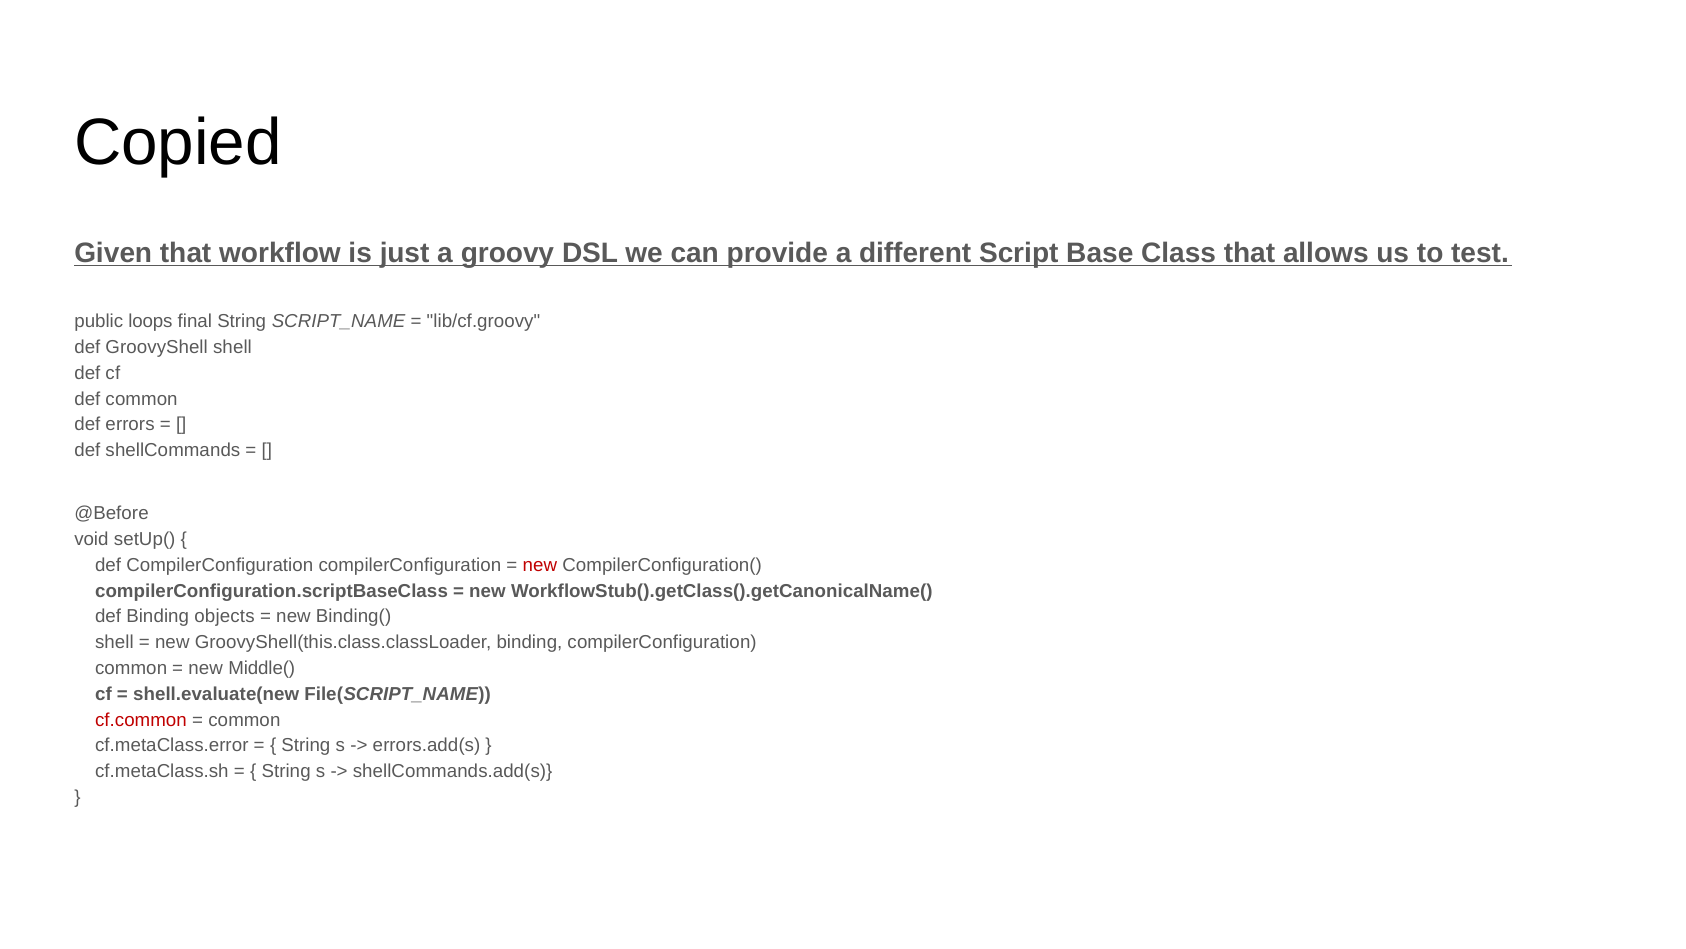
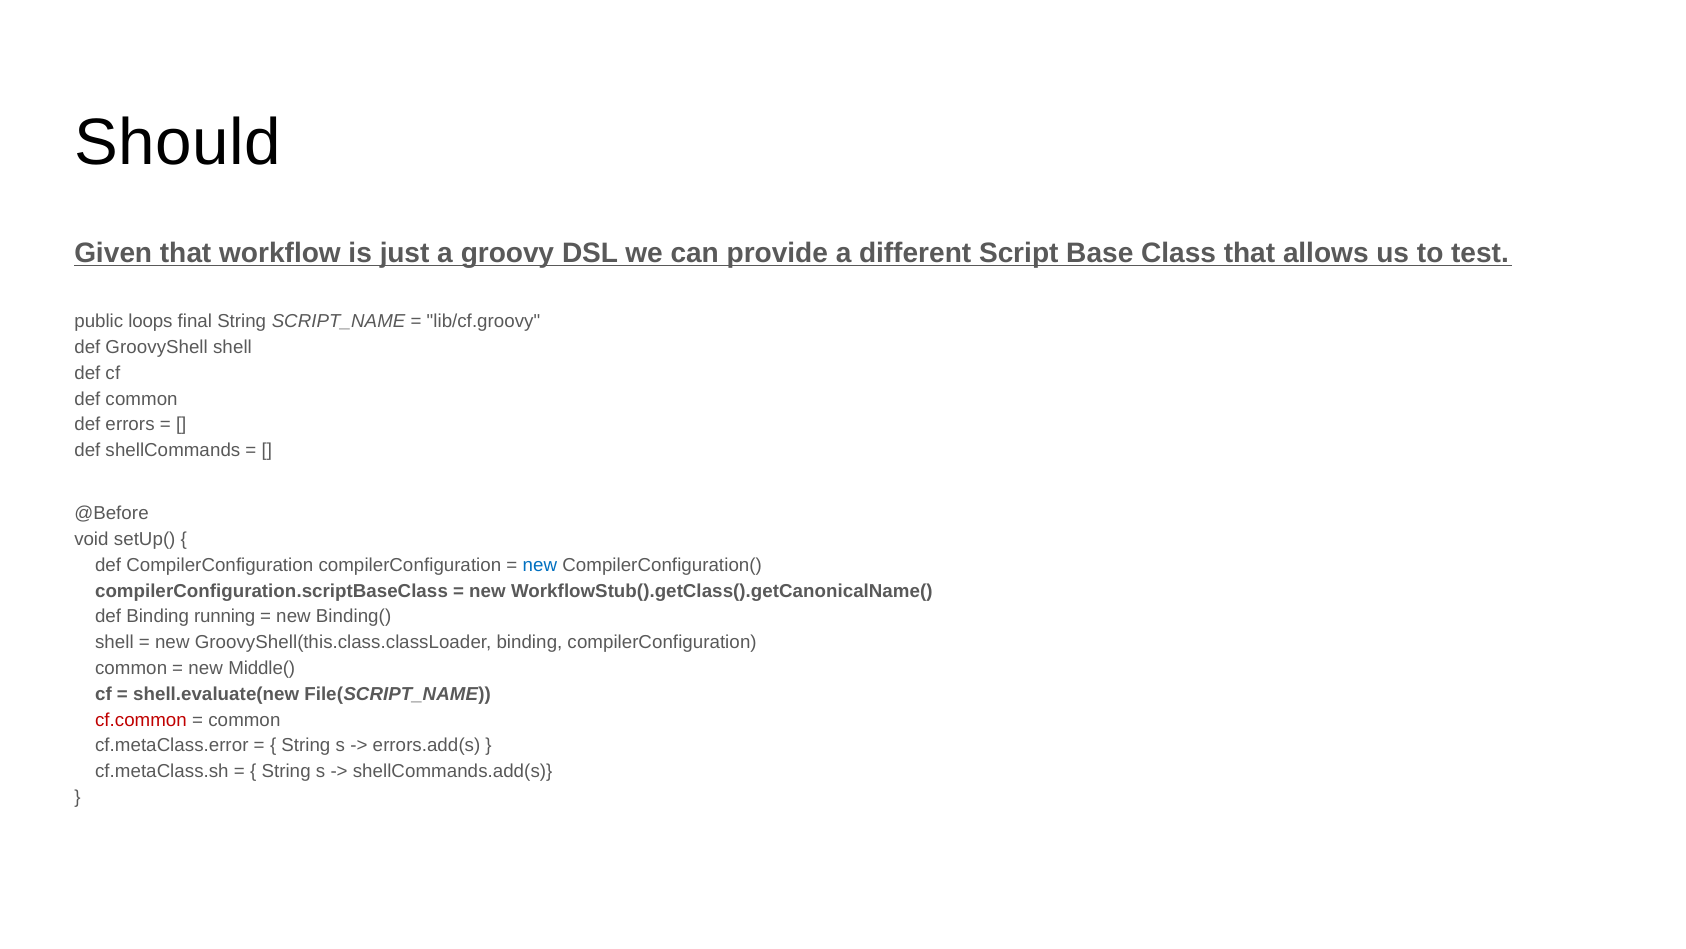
Copied: Copied -> Should
new at (540, 565) colour: red -> blue
objects: objects -> running
